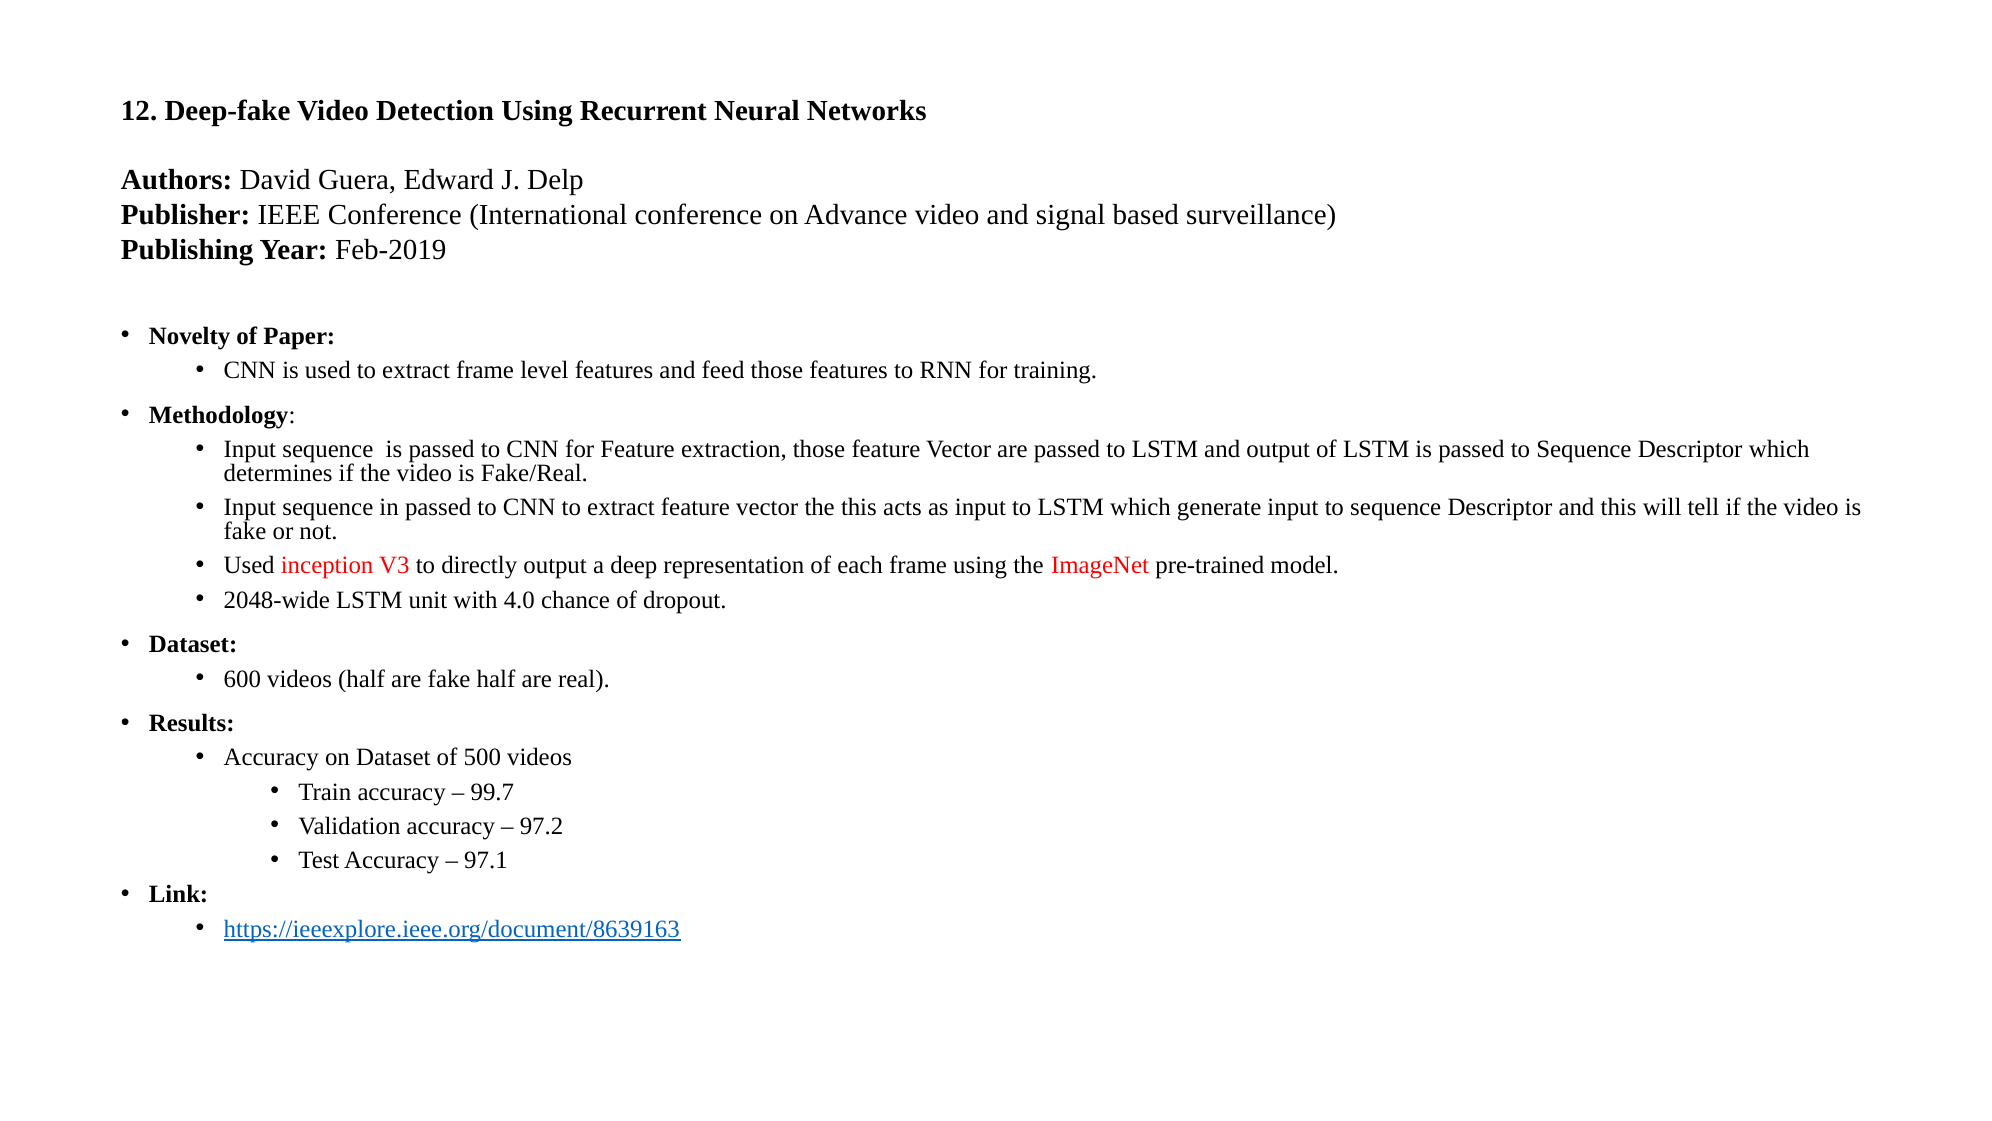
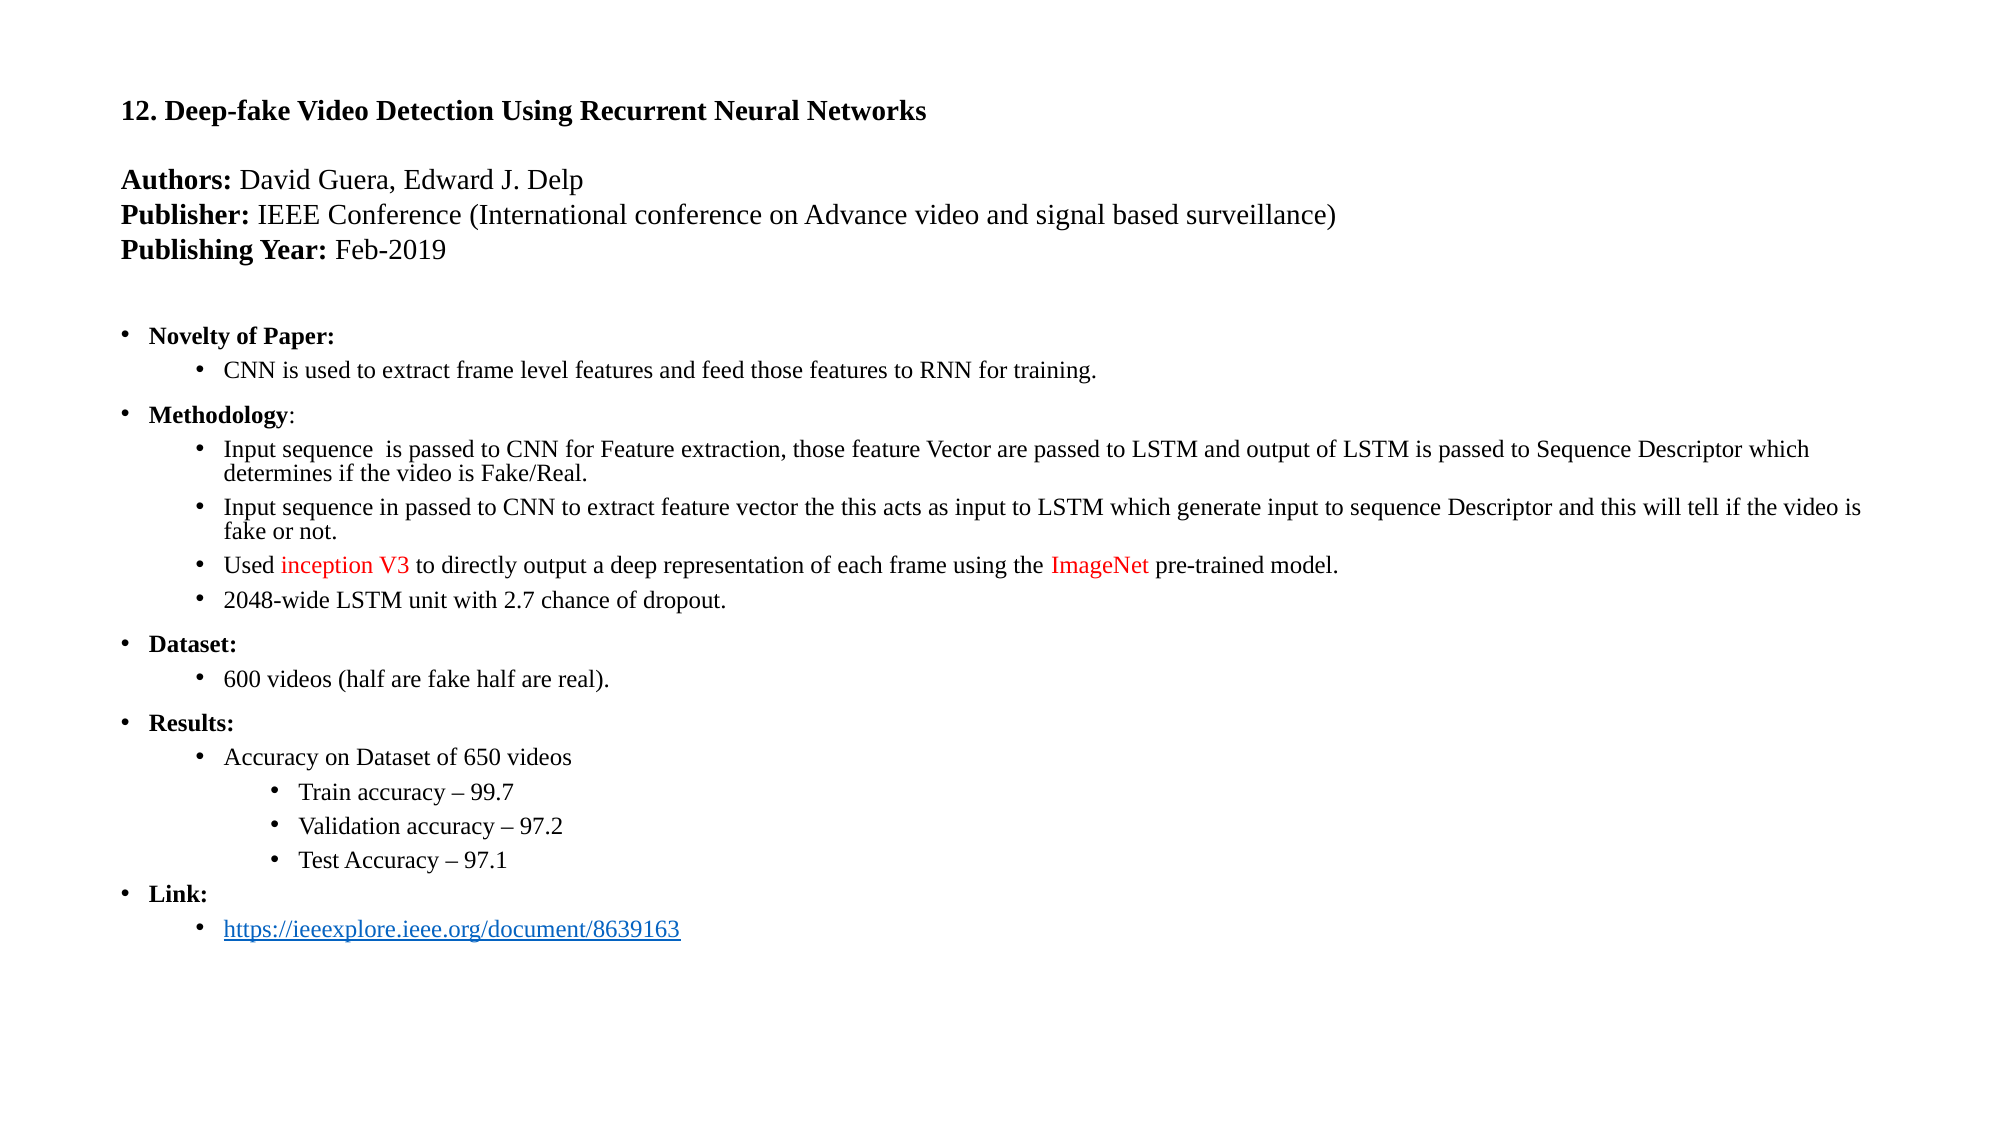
4.0: 4.0 -> 2.7
500: 500 -> 650
